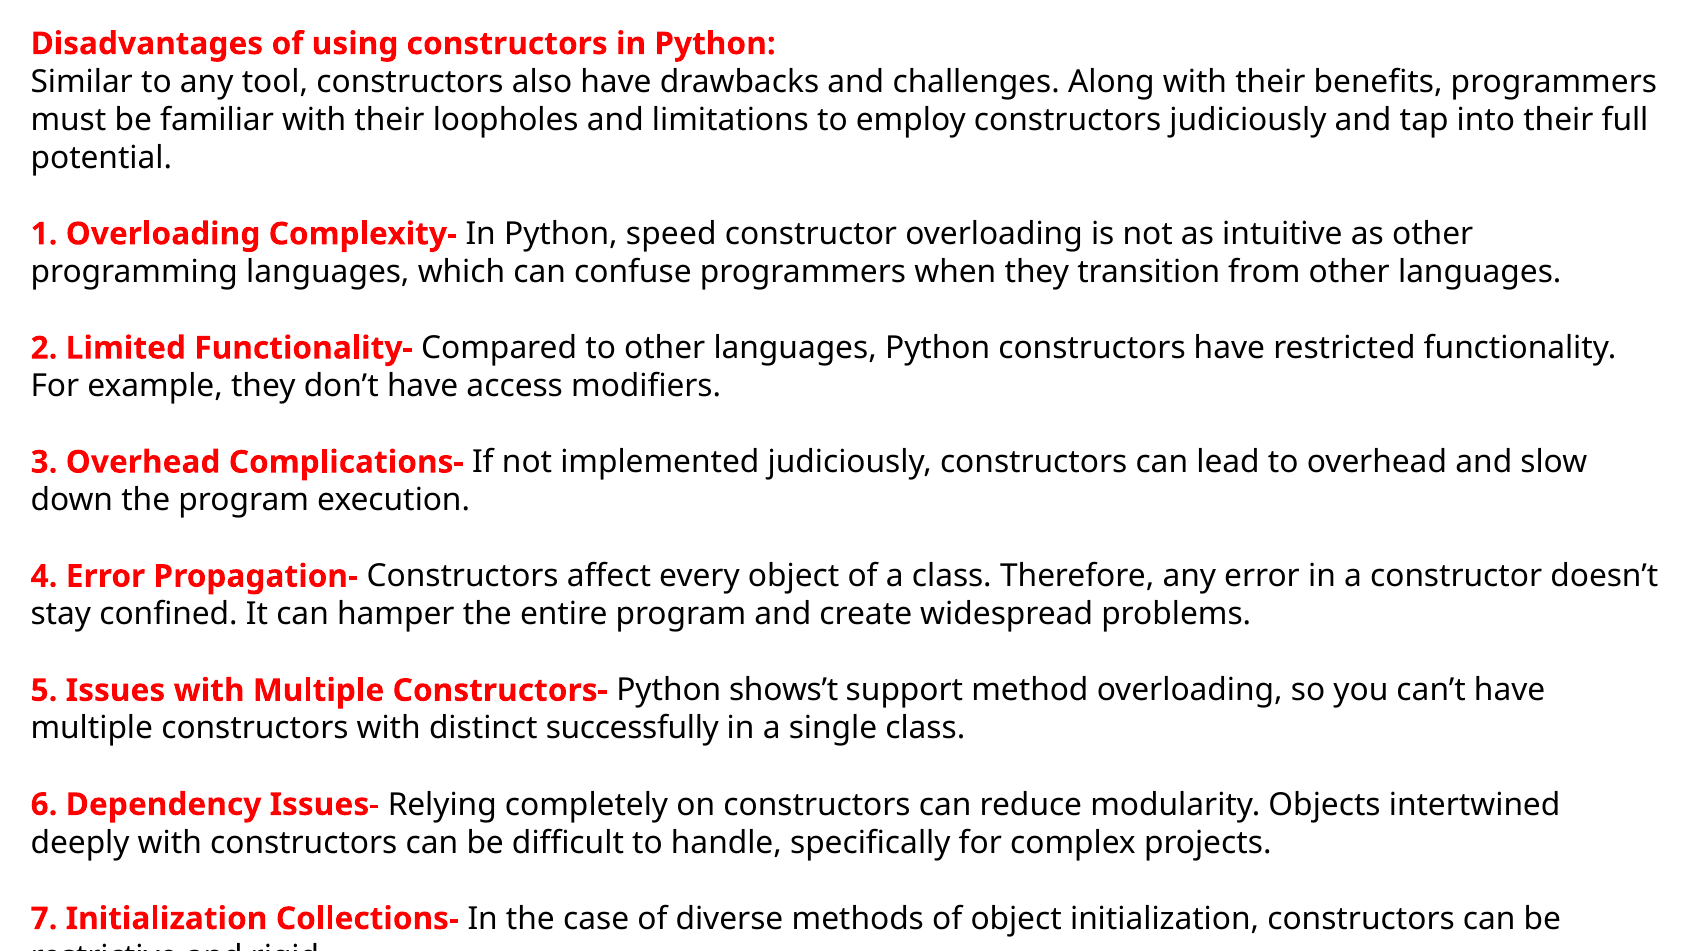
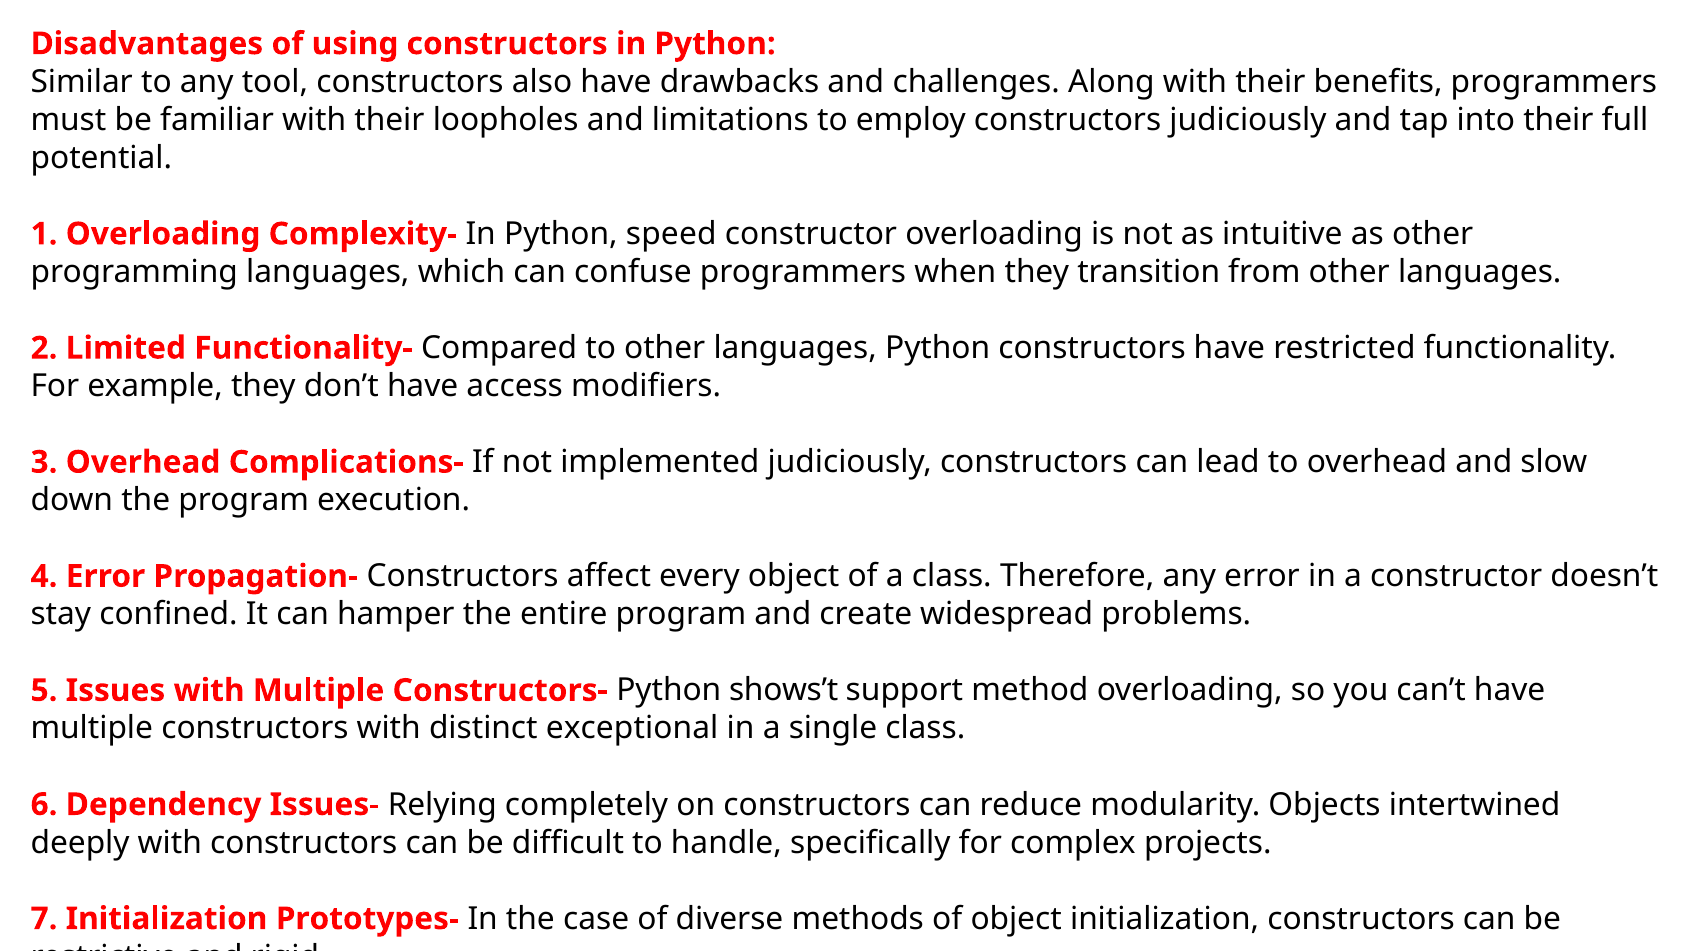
successfully: successfully -> exceptional
Collections-: Collections- -> Prototypes-
